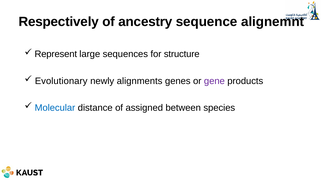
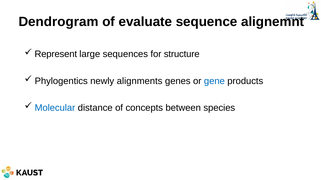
Respectively: Respectively -> Dendrogram
ancestry: ancestry -> evaluate
Evolutionary: Evolutionary -> Phylogentics
gene colour: purple -> blue
assigned: assigned -> concepts
